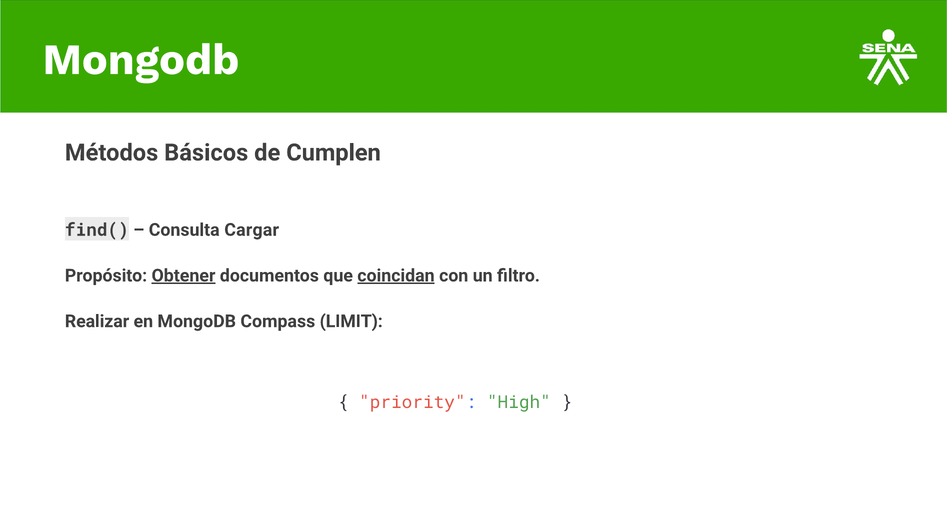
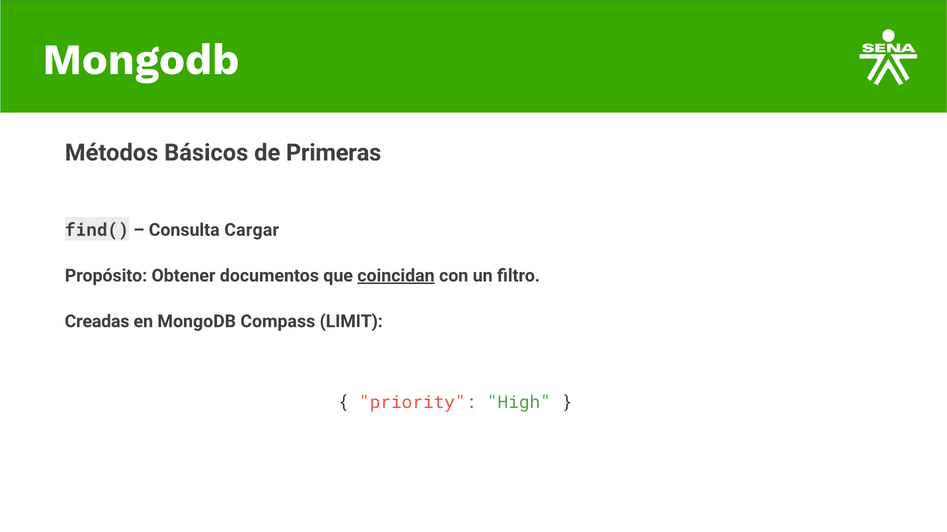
Cumplen: Cumplen -> Primeras
Obtener underline: present -> none
Realizar: Realizar -> Creadas
